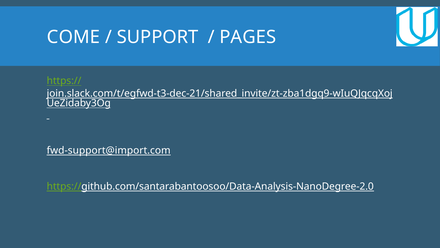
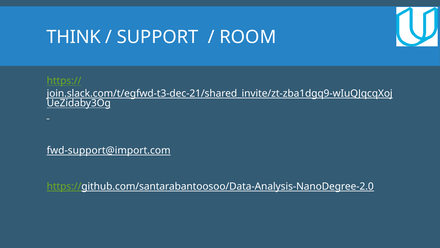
COME: COME -> THINK
PAGES: PAGES -> ROOM
